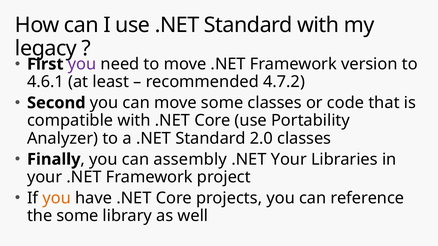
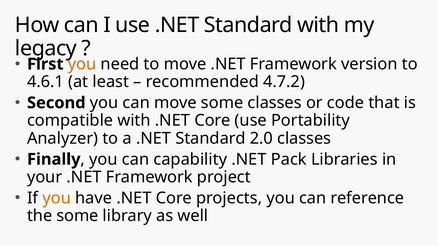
you at (82, 64) colour: purple -> orange
assembly: assembly -> capability
.NET Your: Your -> Pack
